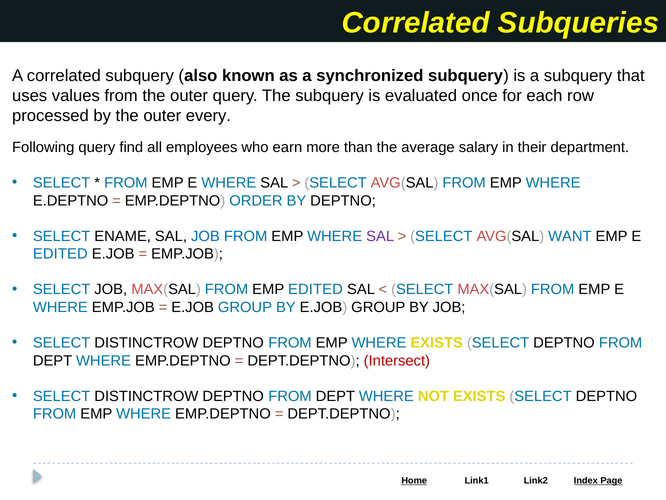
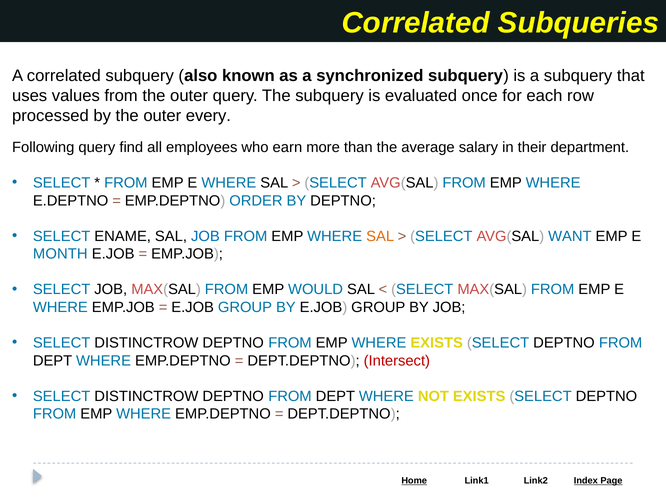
SAL at (380, 236) colour: purple -> orange
EDITED at (60, 254): EDITED -> MONTH
EMP EDITED: EDITED -> WOULD
